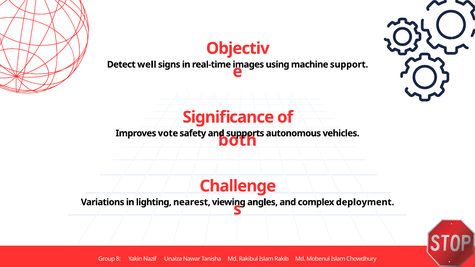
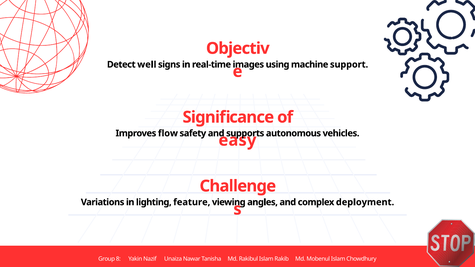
vote: vote -> flow
both: both -> easy
nearest: nearest -> feature
